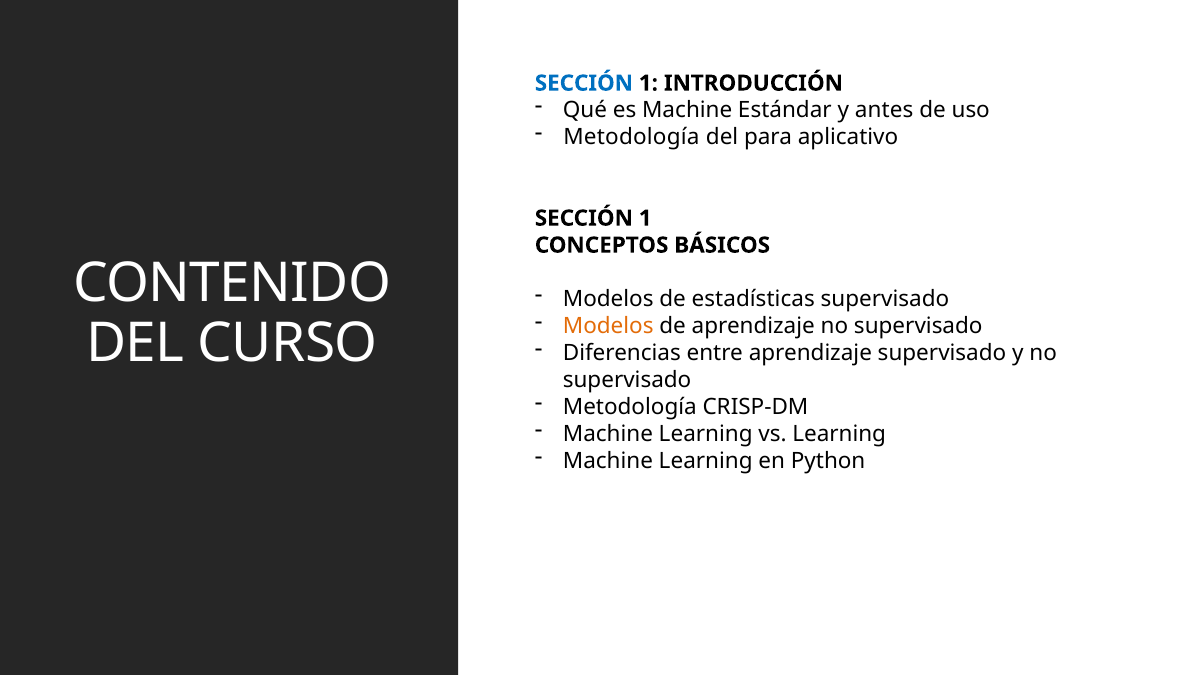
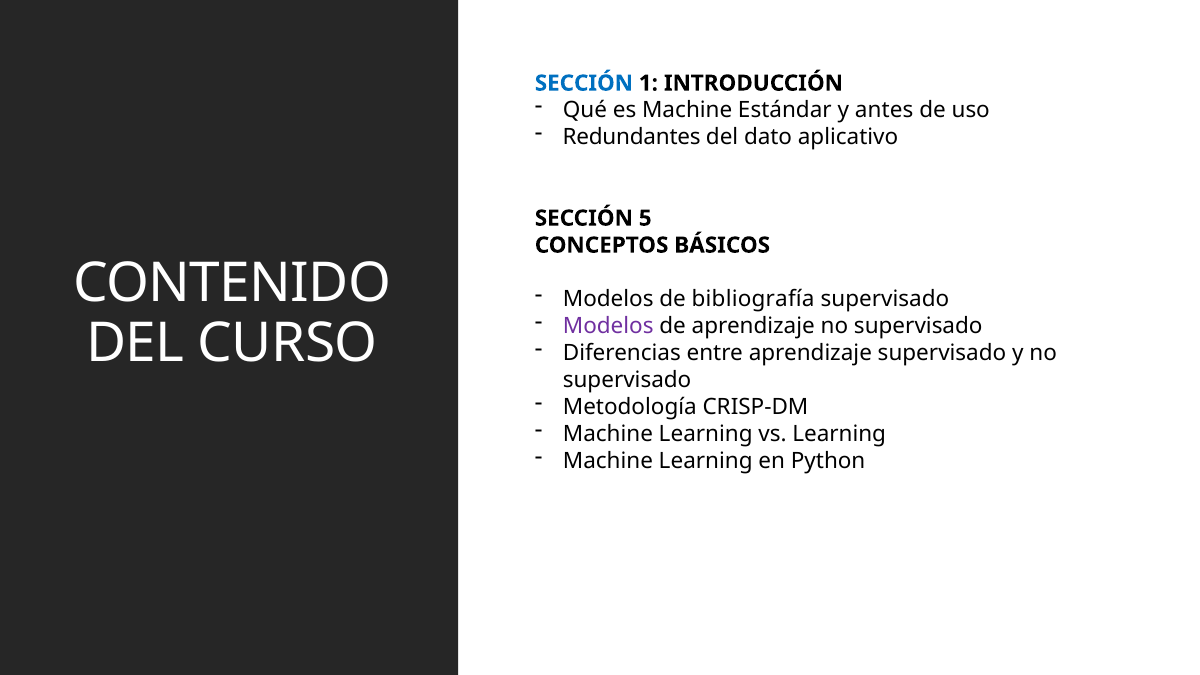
Metodología at (631, 137): Metodología -> Redundantes
para: para -> dato
1 at (645, 218): 1 -> 5
estadísticas: estadísticas -> bibliografía
Modelos at (608, 326) colour: orange -> purple
